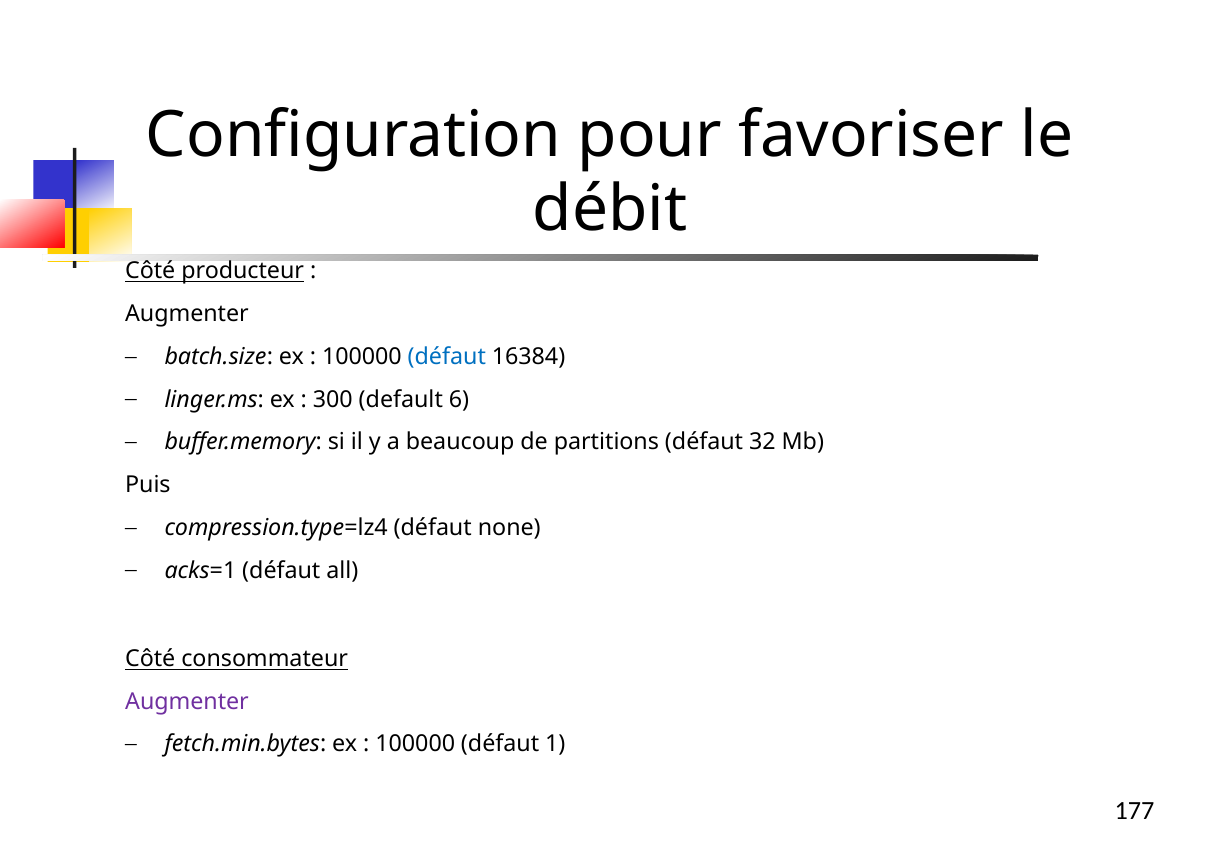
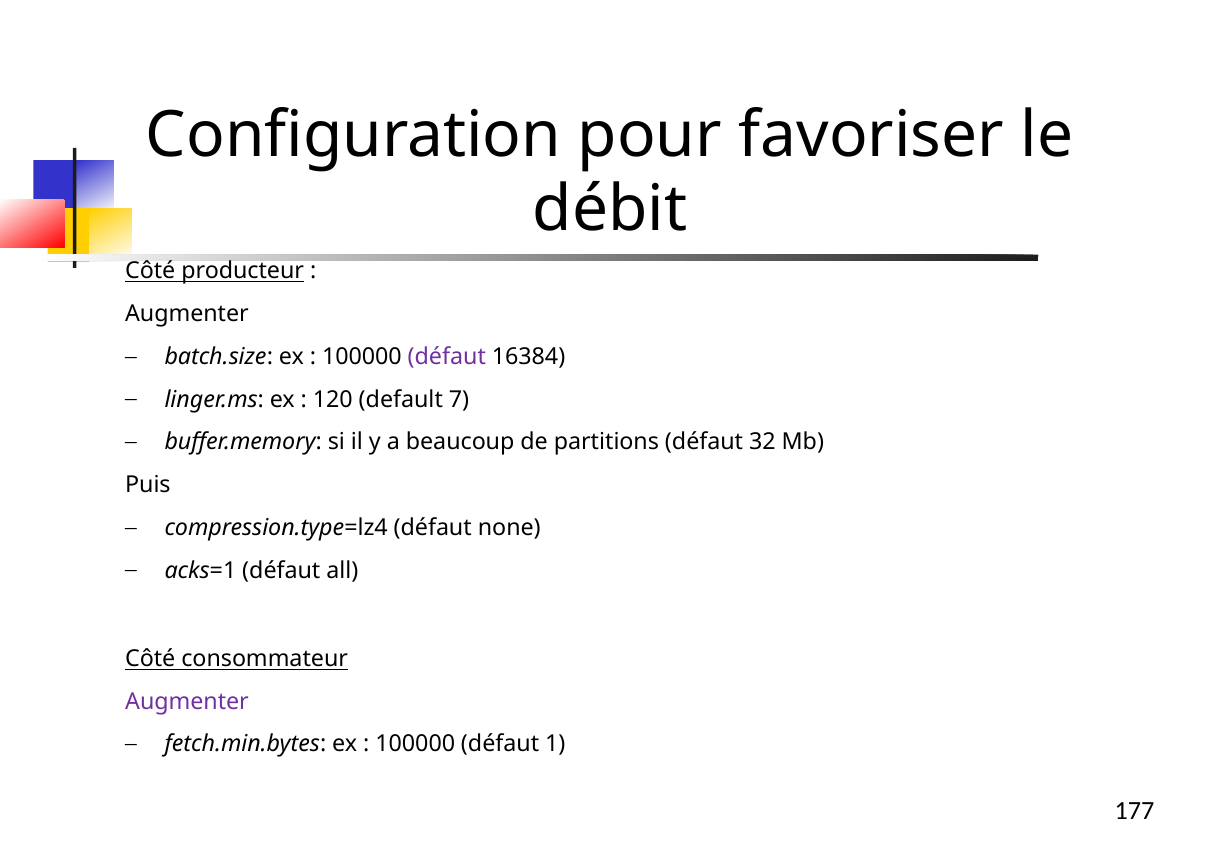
défaut at (447, 357) colour: blue -> purple
300: 300 -> 120
6: 6 -> 7
